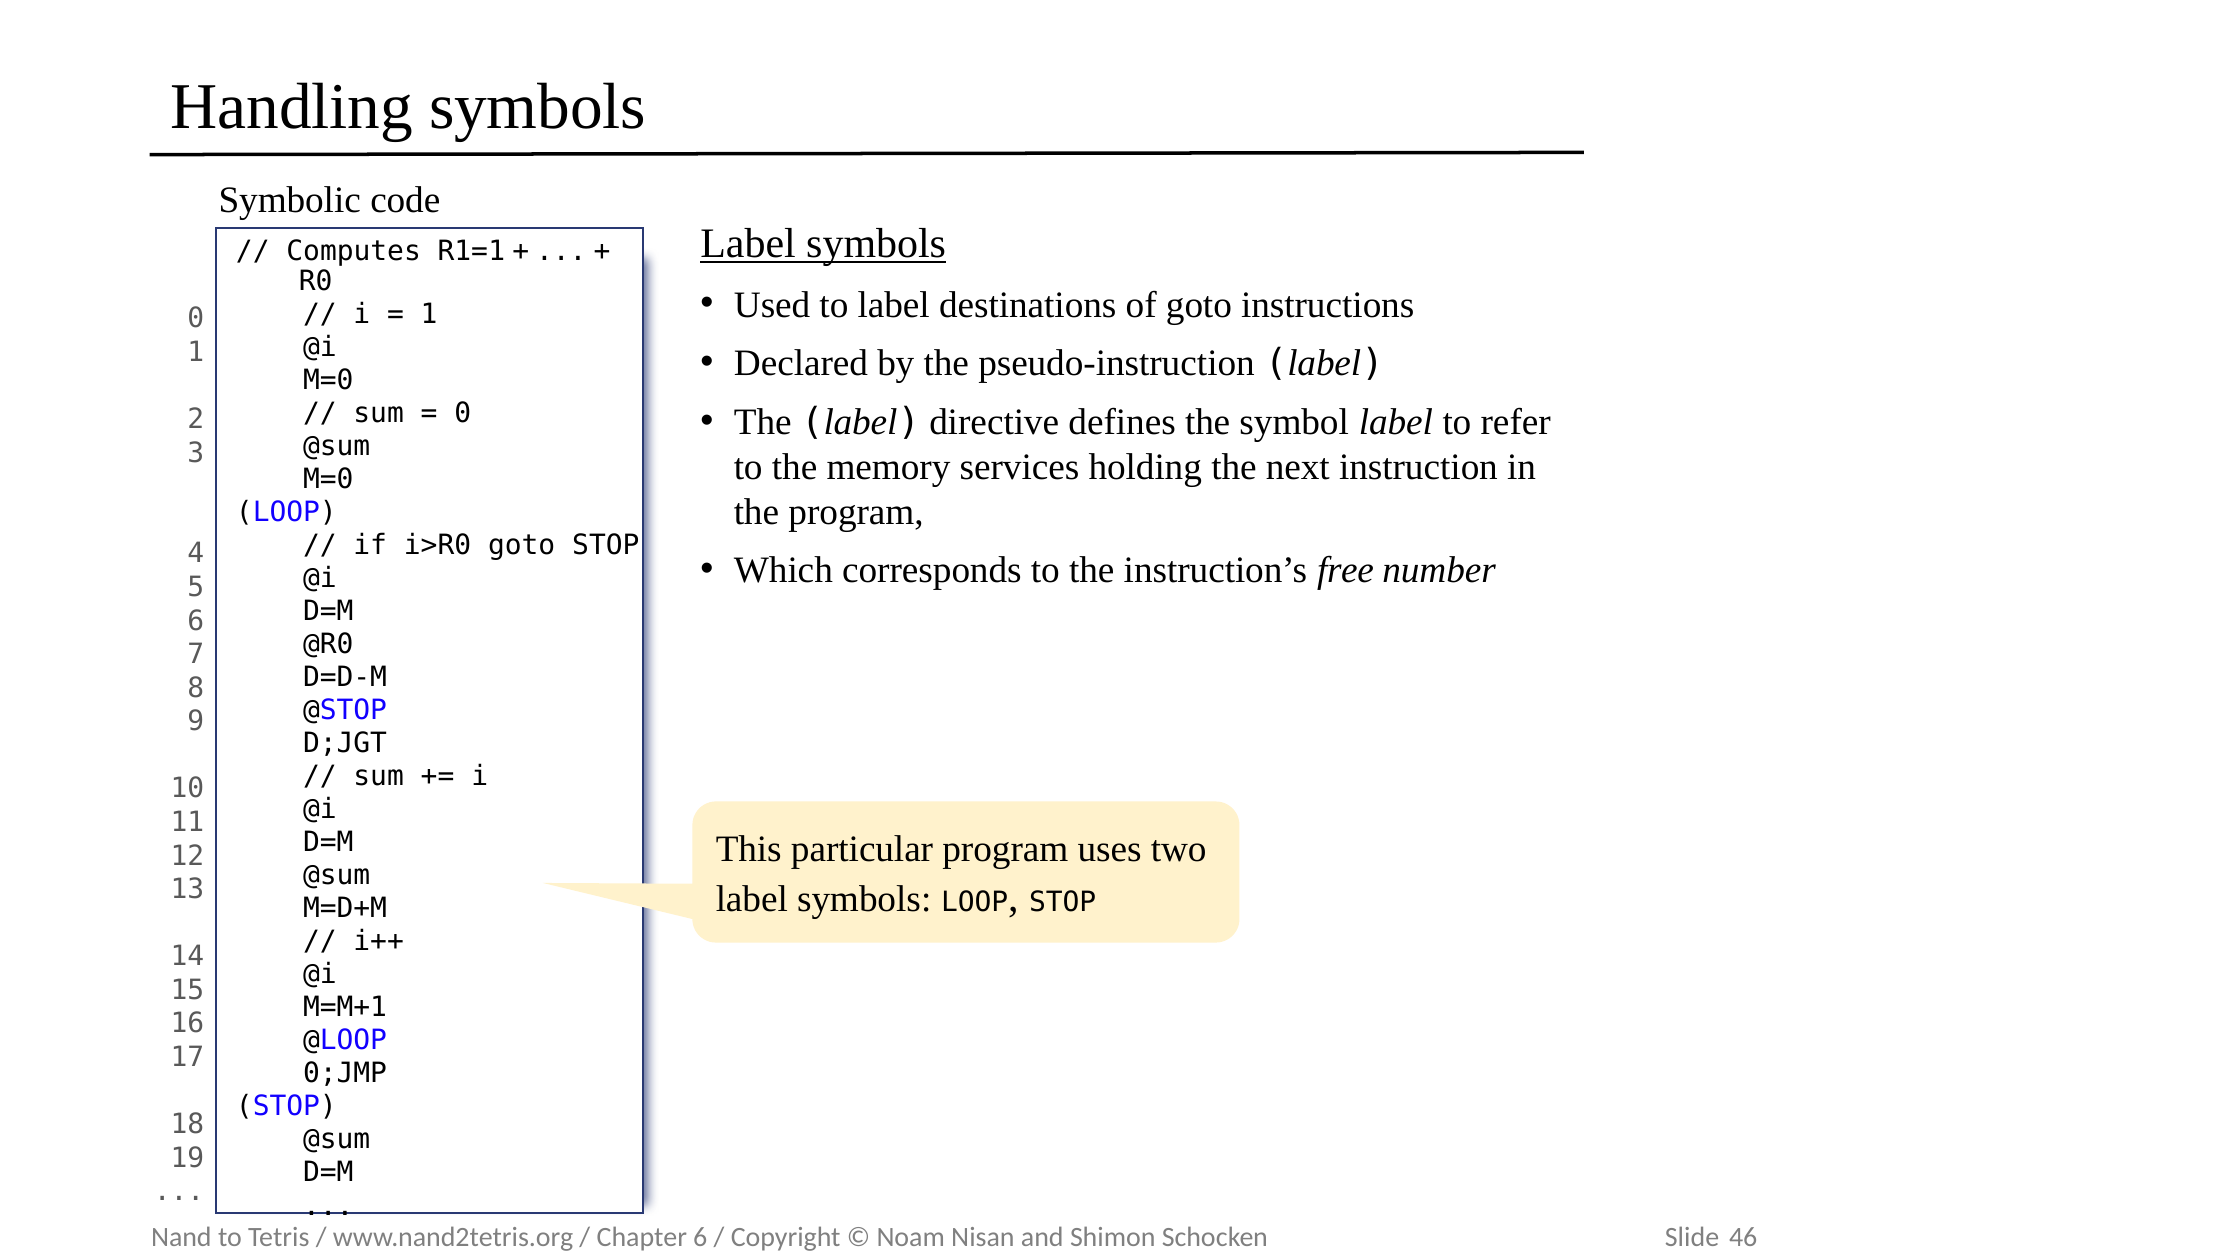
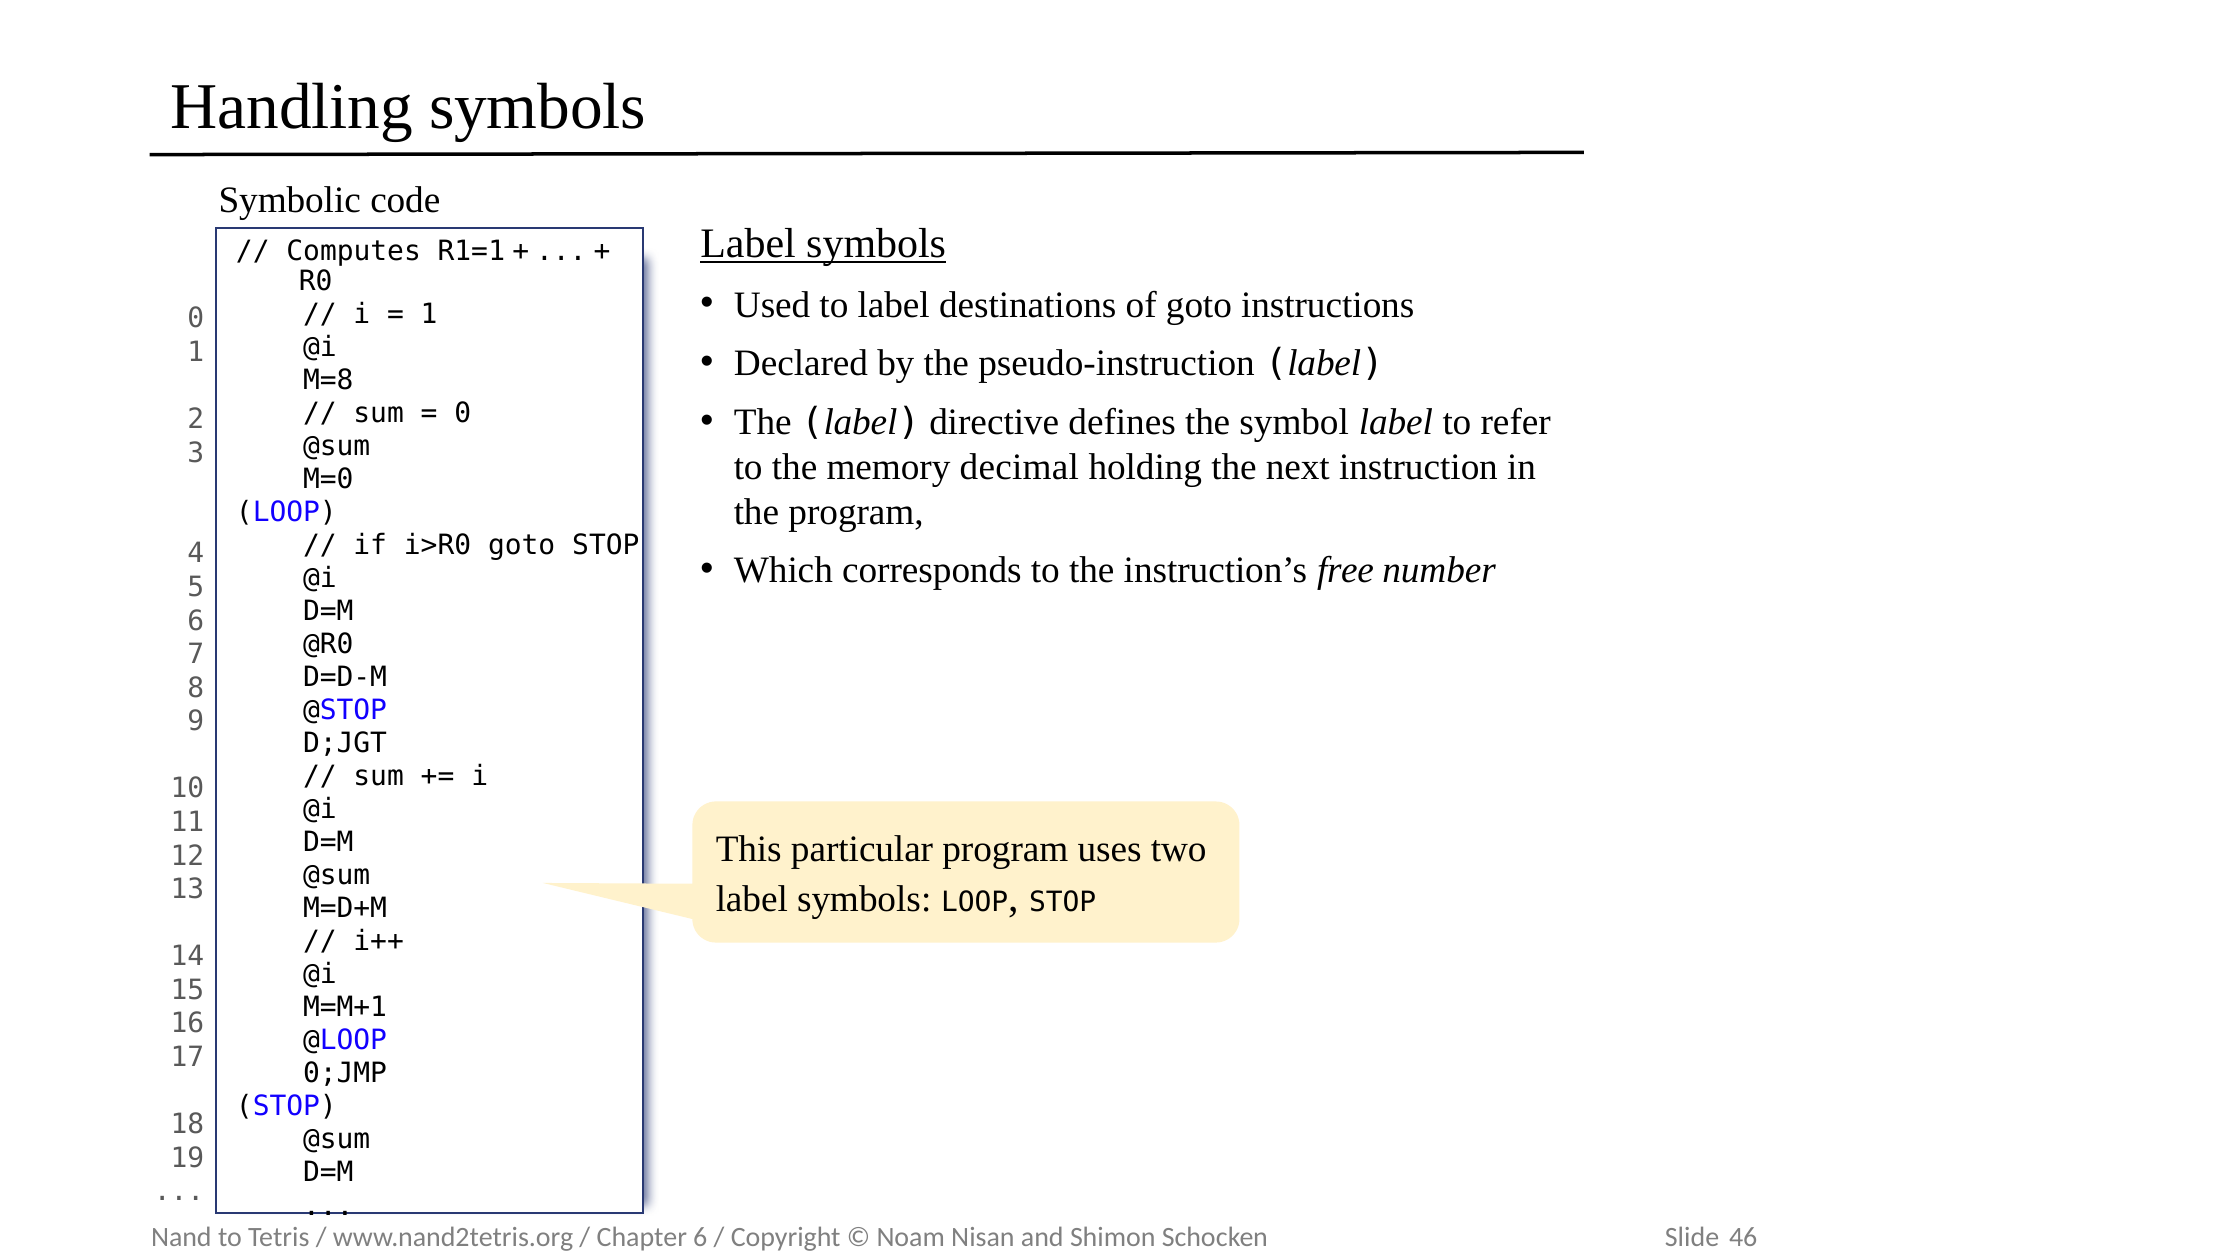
M=0 at (328, 381): M=0 -> M=8
services: services -> decimal
